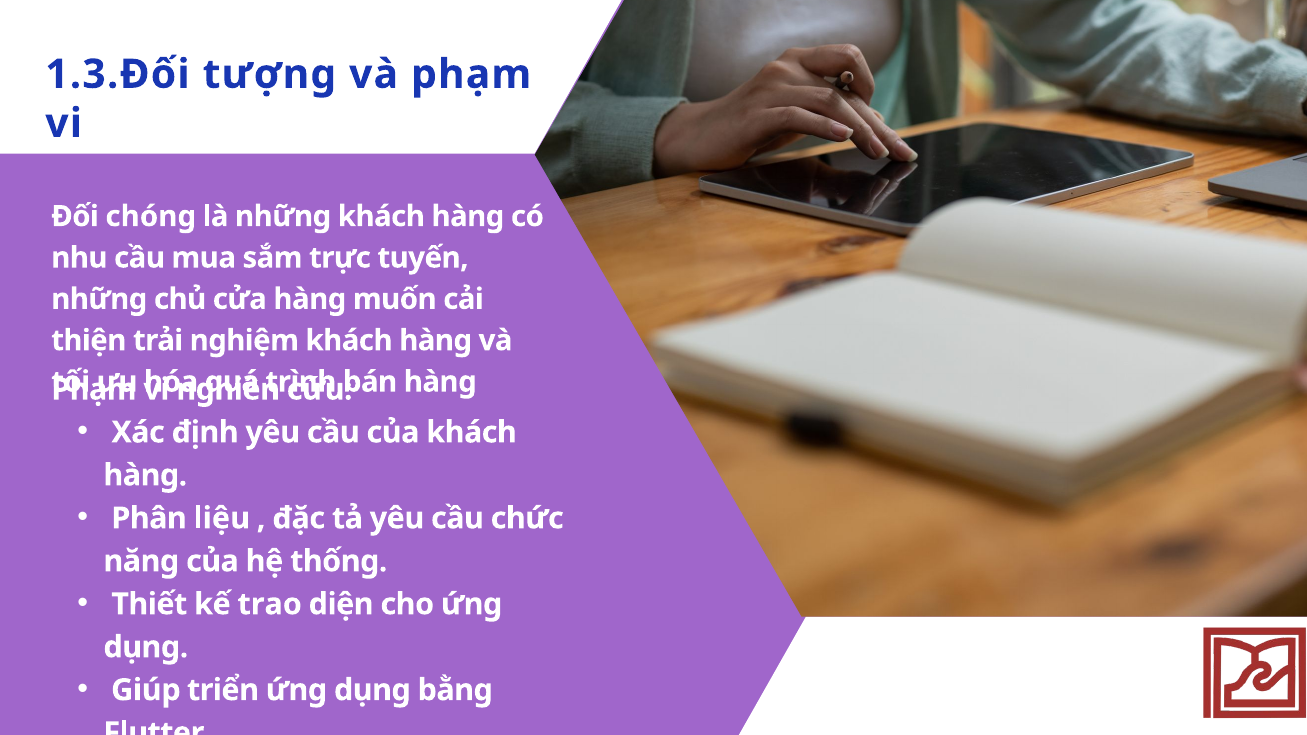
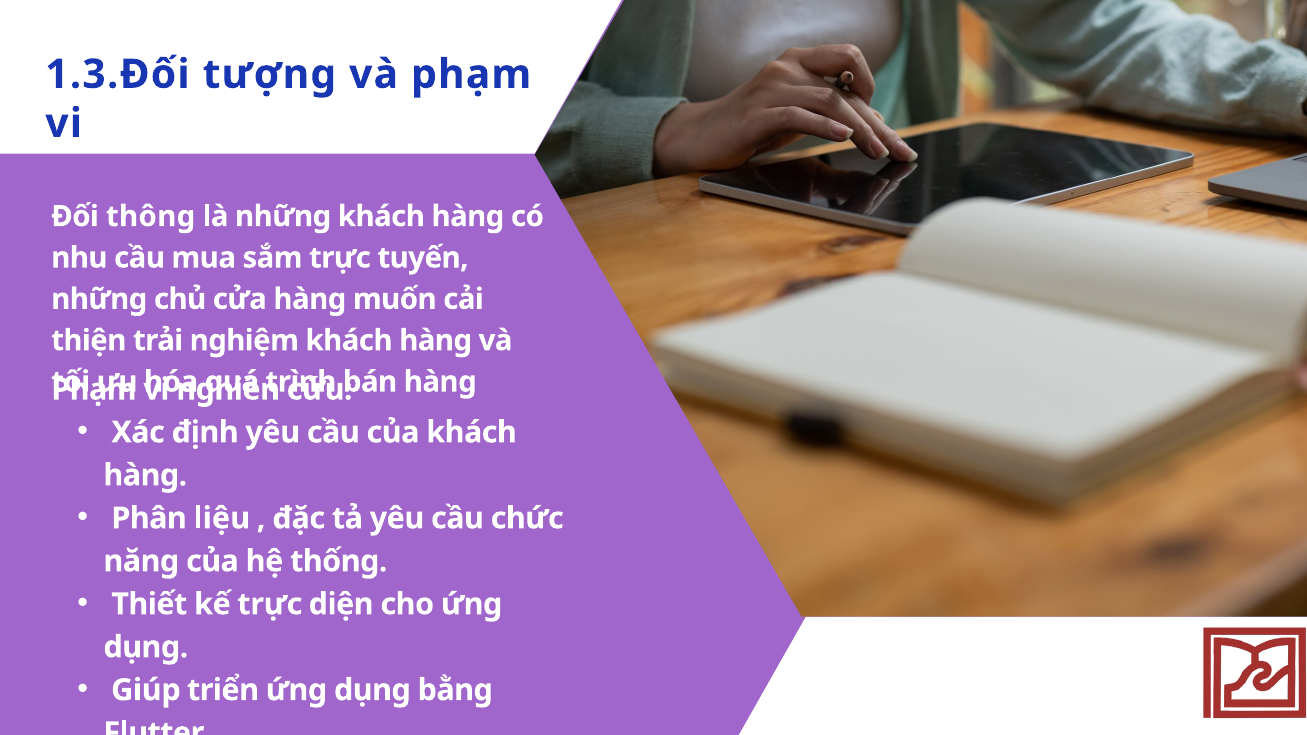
chóng: chóng -> thông
kế trao: trao -> trực
